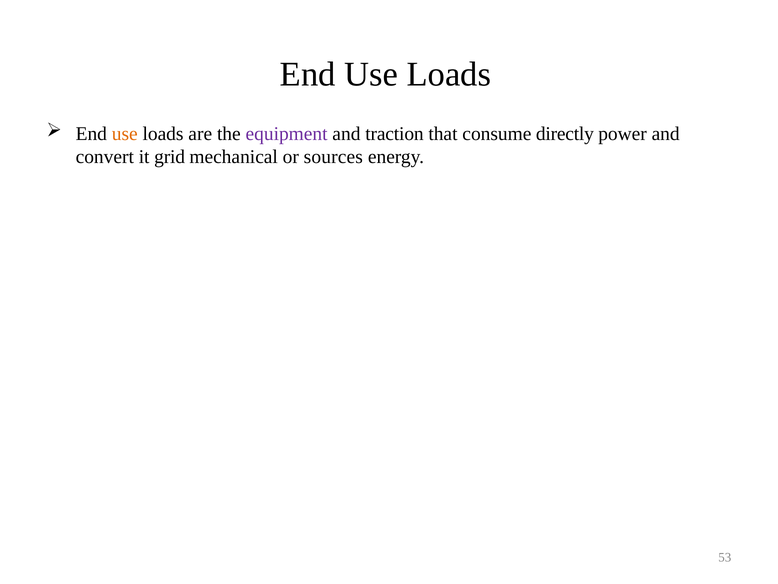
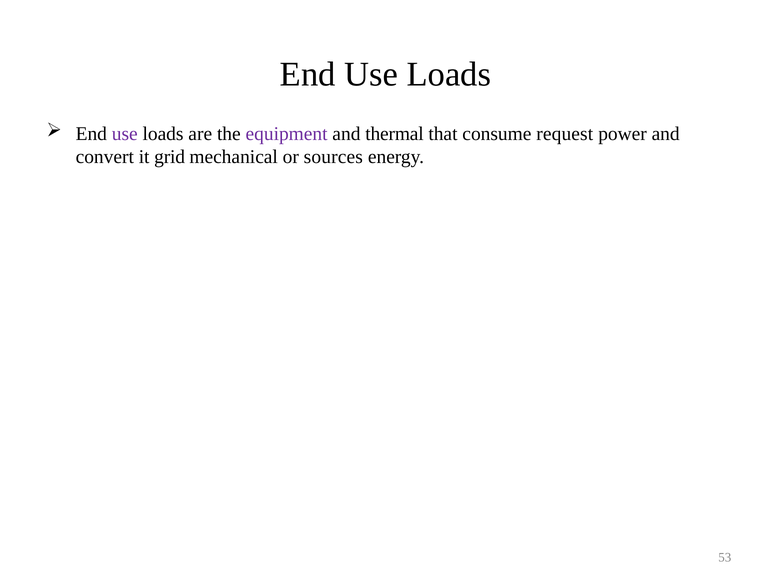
use at (125, 134) colour: orange -> purple
traction: traction -> thermal
directly: directly -> request
